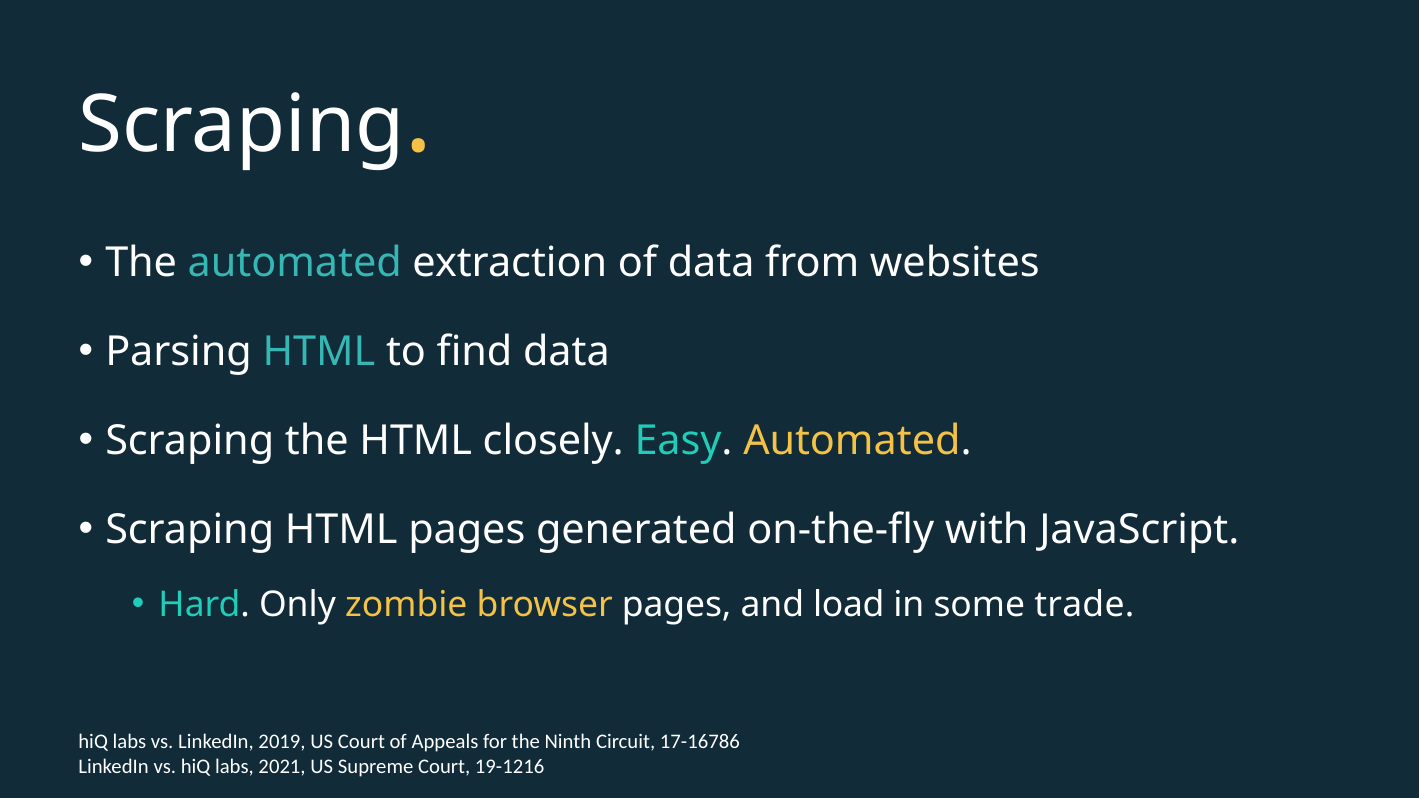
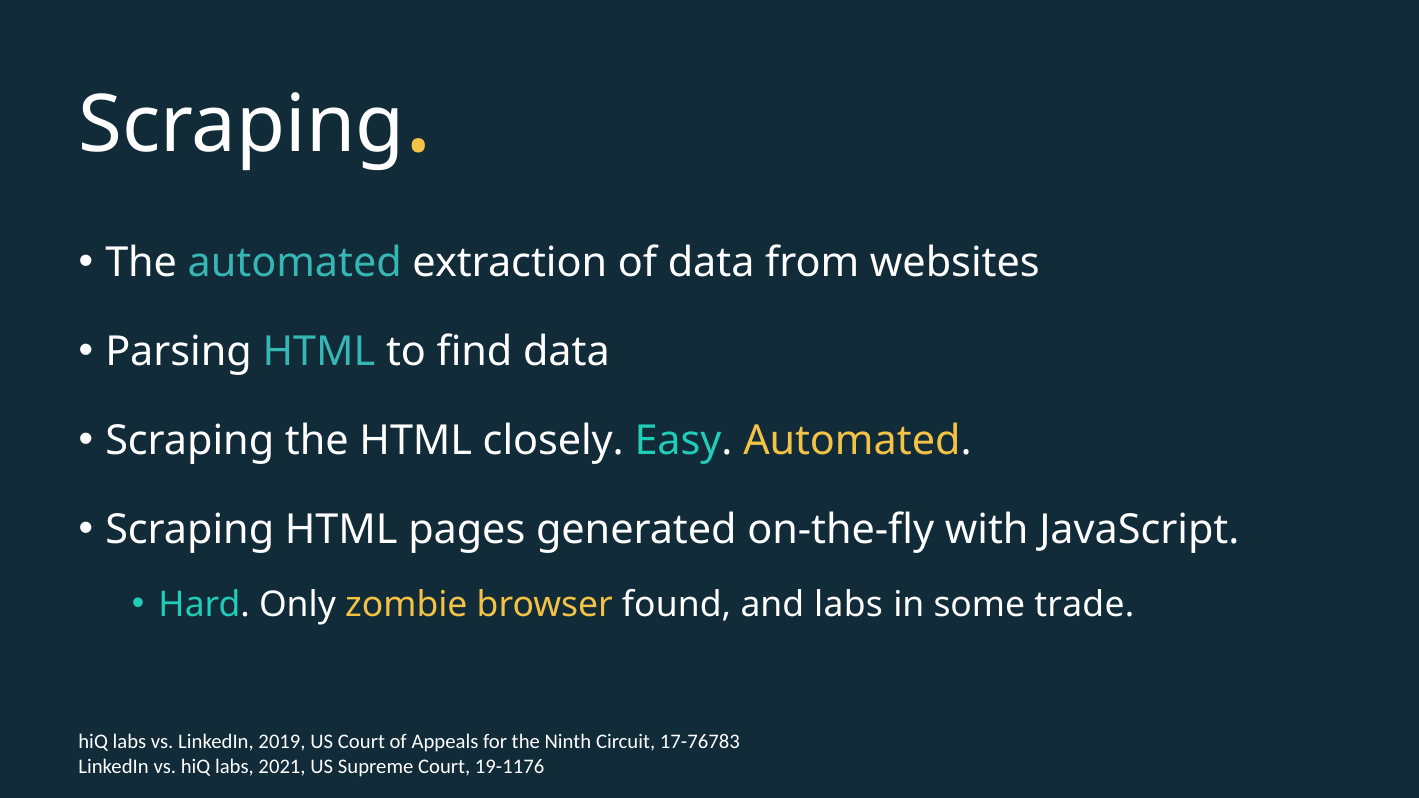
browser pages: pages -> found
and load: load -> labs
17-16786: 17-16786 -> 17-76783
19-1216: 19-1216 -> 19-1176
